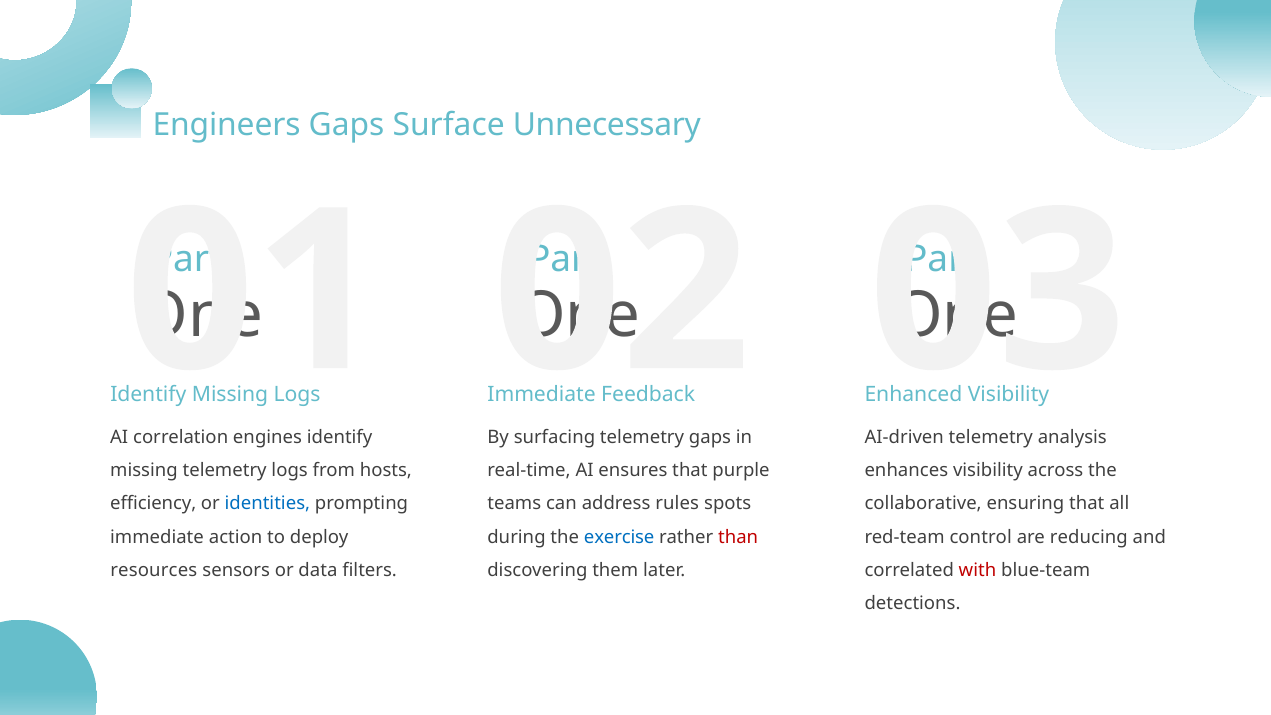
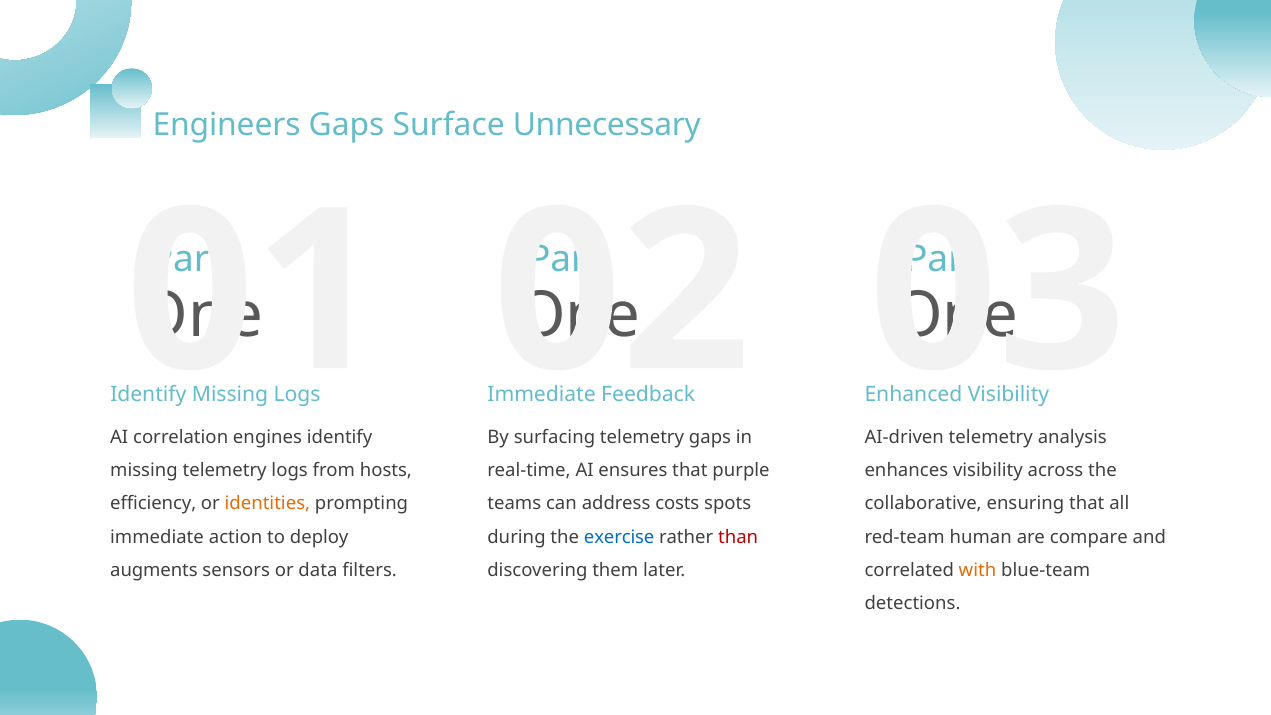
identities colour: blue -> orange
rules: rules -> costs
control: control -> human
reducing: reducing -> compare
resources: resources -> augments
with colour: red -> orange
